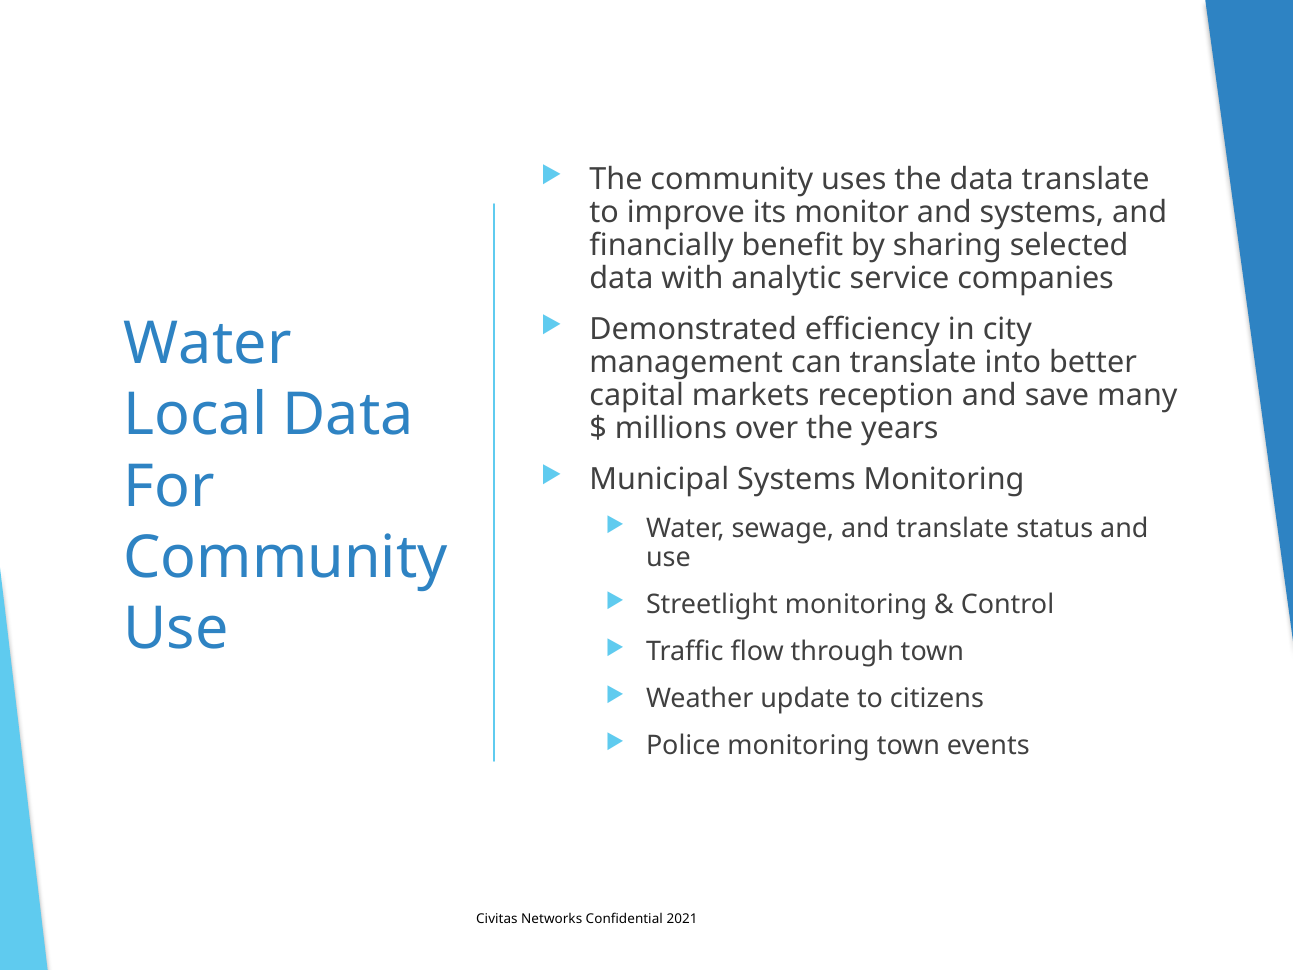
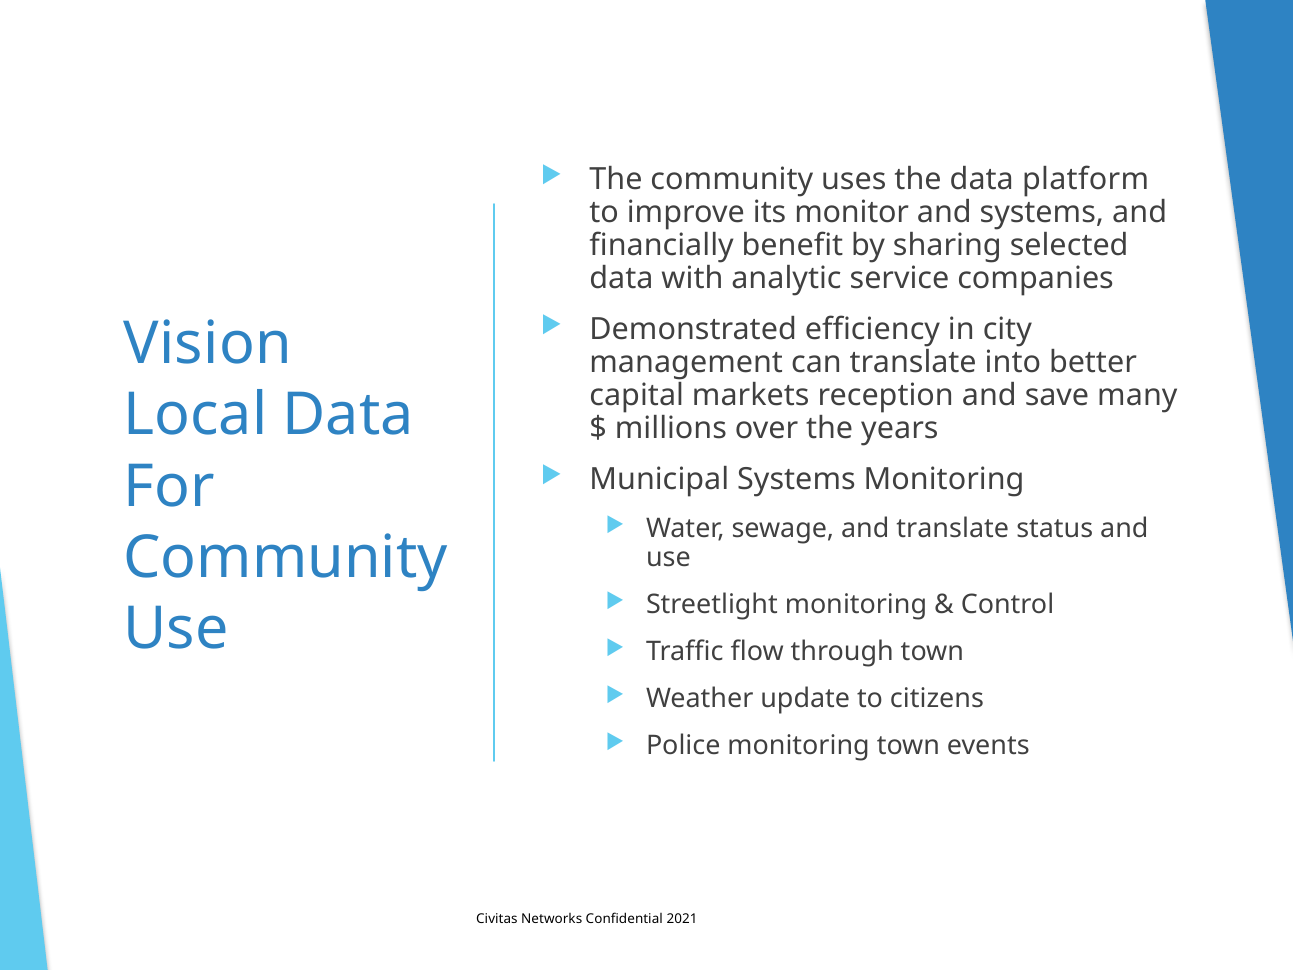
data translate: translate -> platform
Water at (208, 344): Water -> Vision
